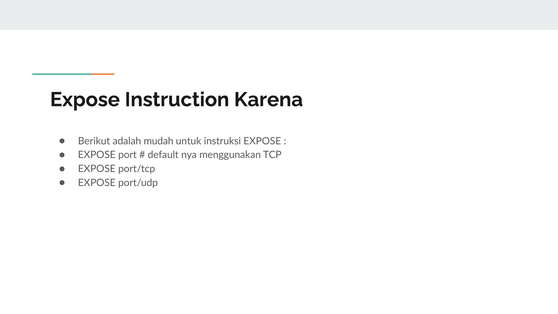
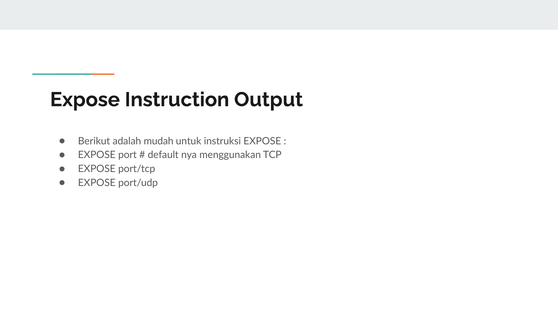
Karena: Karena -> Output
